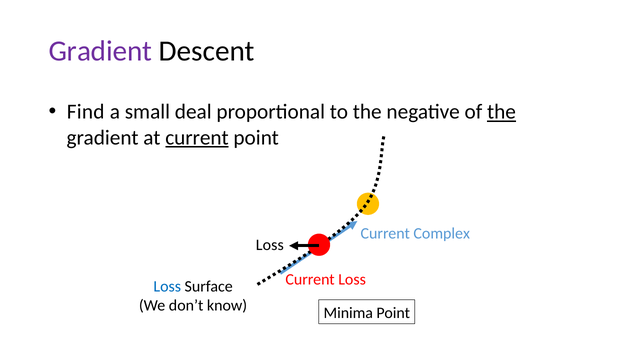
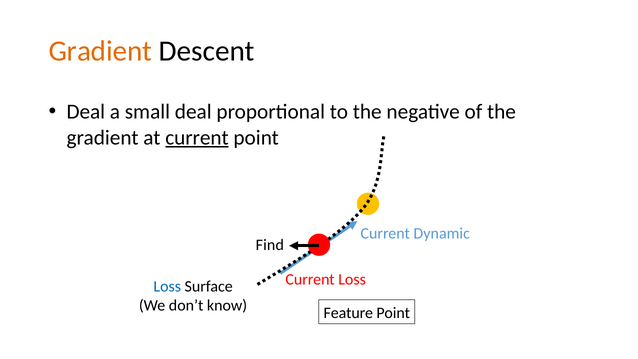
Gradient at (100, 51) colour: purple -> orange
Find at (86, 112): Find -> Deal
the at (501, 112) underline: present -> none
Complex: Complex -> Dynamic
Loss at (270, 245): Loss -> Find
Minima: Minima -> Feature
